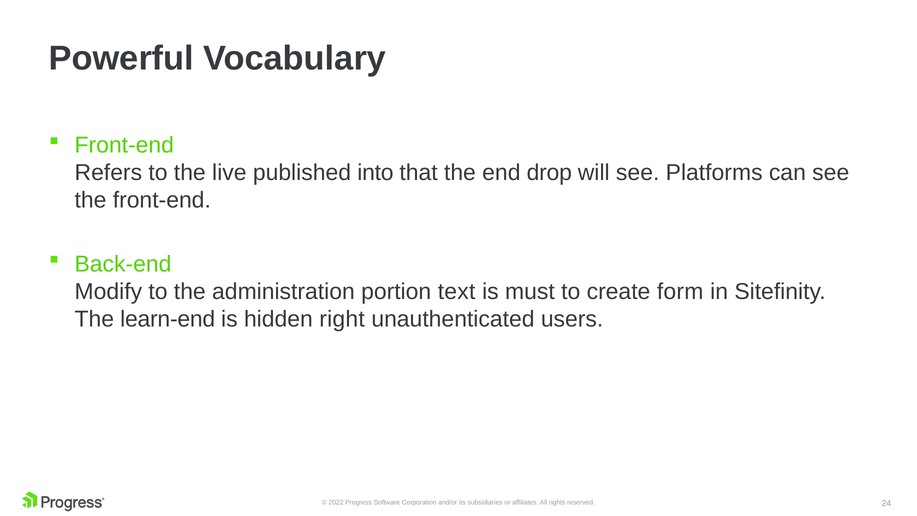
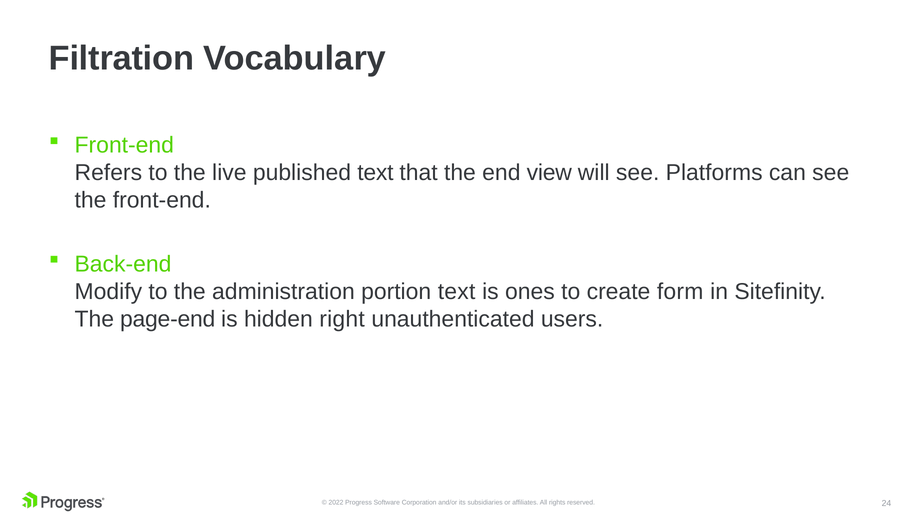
Powerful: Powerful -> Filtration
published into: into -> text
drop: drop -> view
must: must -> ones
learn-end: learn-end -> page-end
